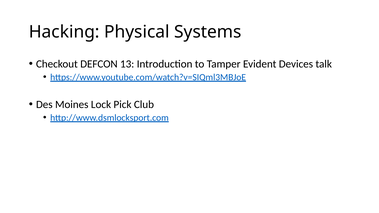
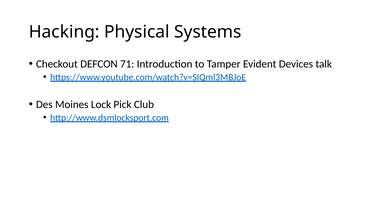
13: 13 -> 71
